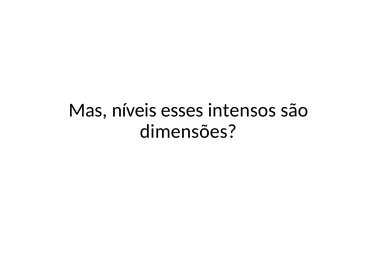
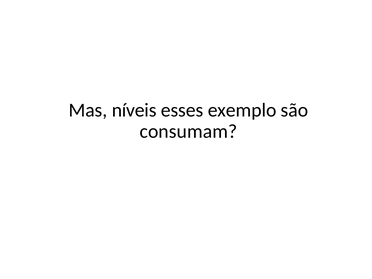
intensos: intensos -> exemplo
dimensões: dimensões -> consumam
